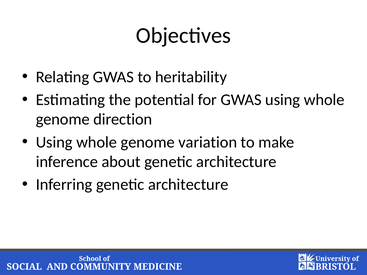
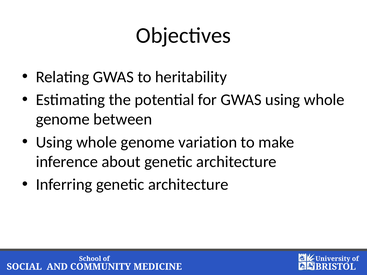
direction: direction -> between
